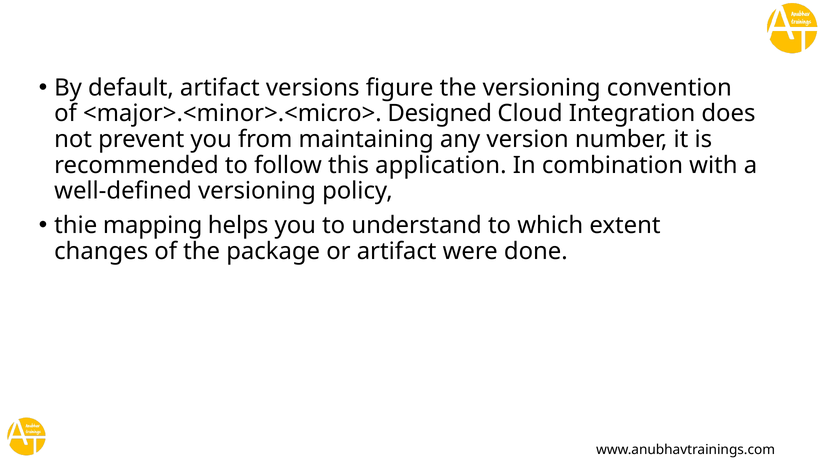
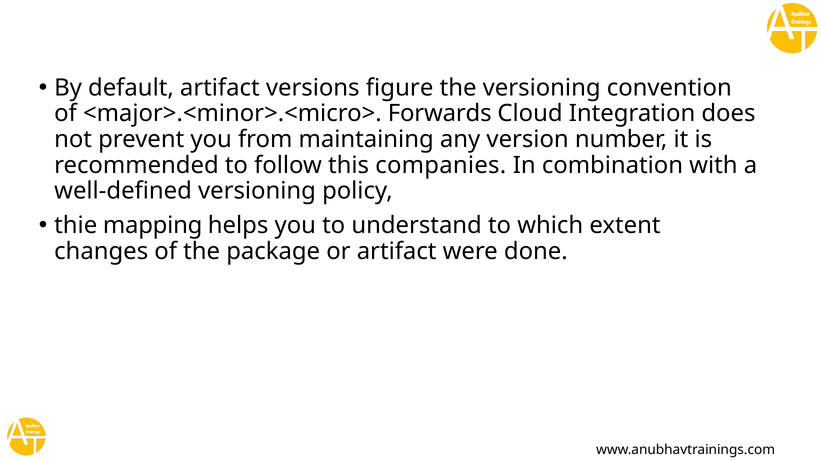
Designed: Designed -> Forwards
application: application -> companies
